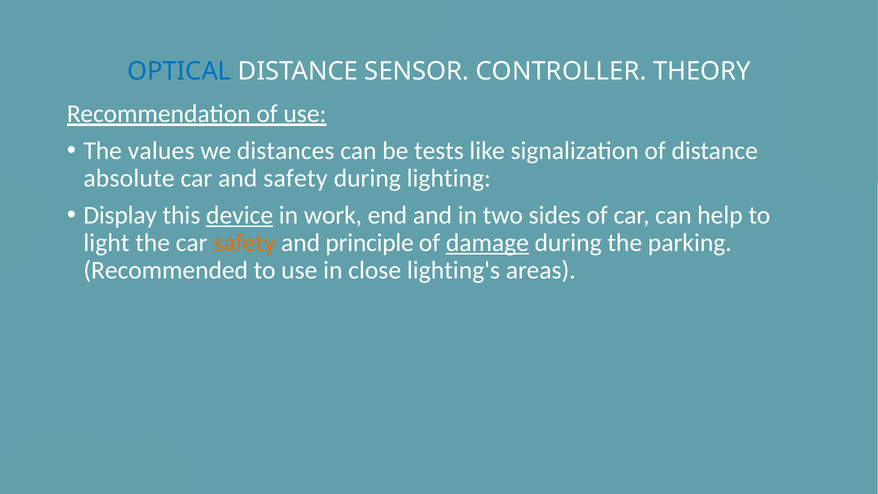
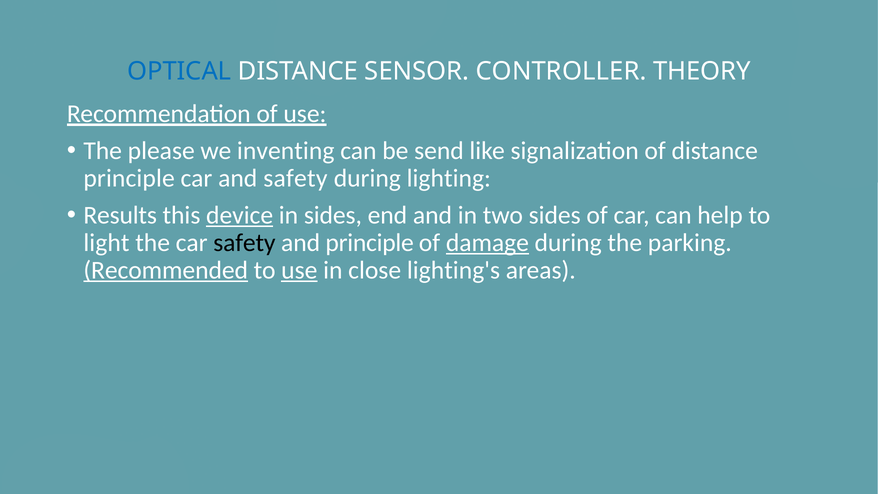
values: values -> please
distances: distances -> inventing
tests: tests -> send
absolute at (129, 178): absolute -> principle
Display: Display -> Results
in work: work -> sides
safety at (244, 243) colour: orange -> black
Recommended underline: none -> present
use at (299, 270) underline: none -> present
